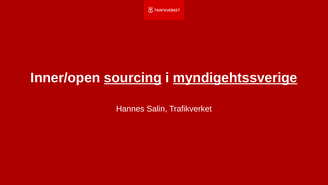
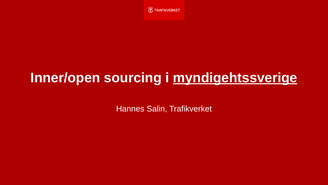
sourcing underline: present -> none
